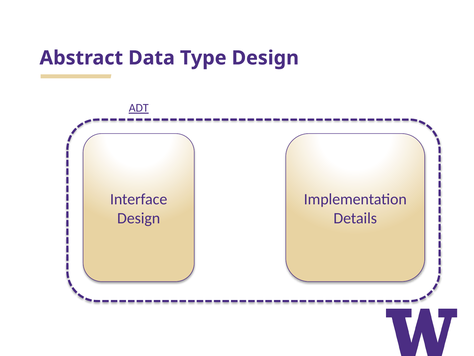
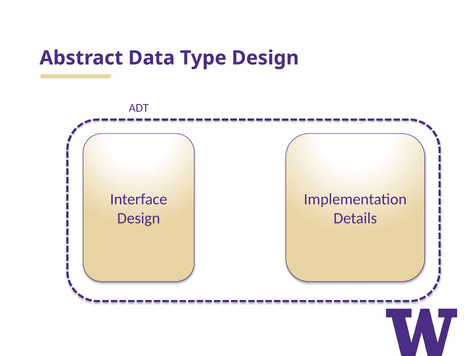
ADT underline: present -> none
